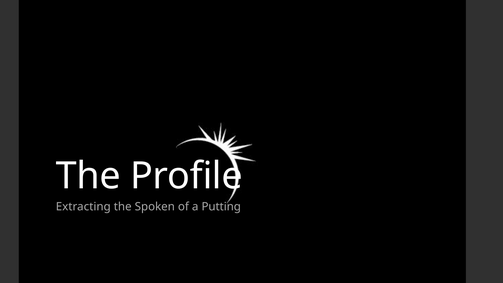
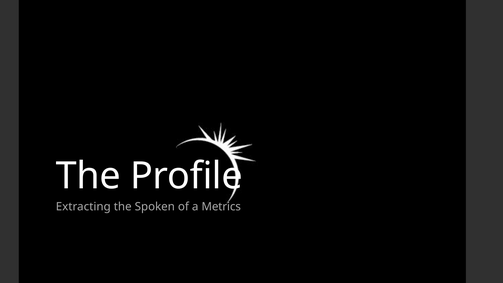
Putting: Putting -> Metrics
